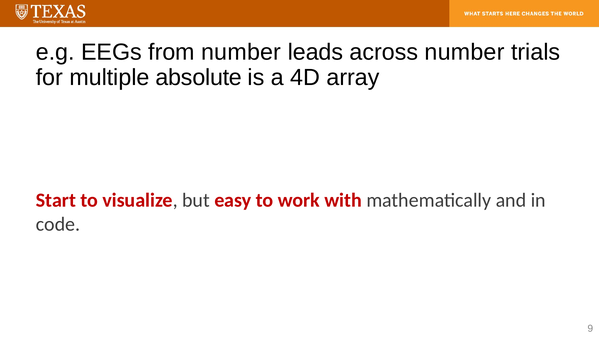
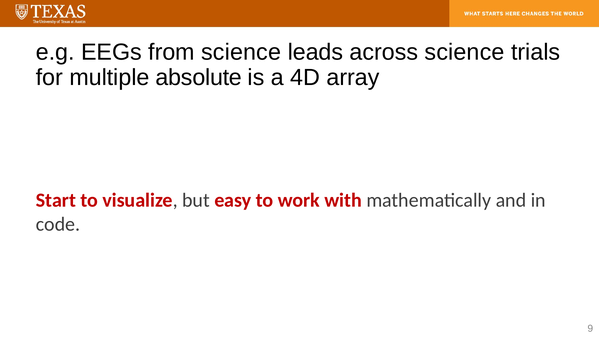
from number: number -> science
across number: number -> science
